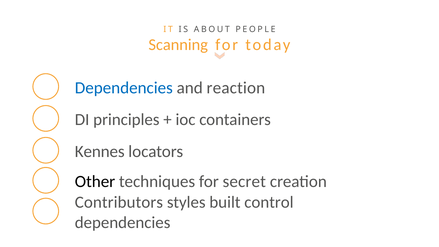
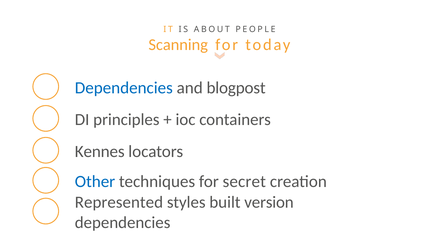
reaction: reaction -> blogpost
Other colour: black -> blue
Contributors: Contributors -> Represented
control: control -> version
